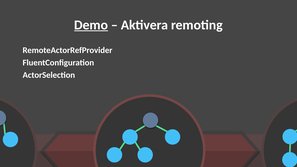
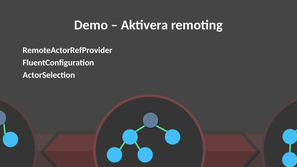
Demo underline: present -> none
